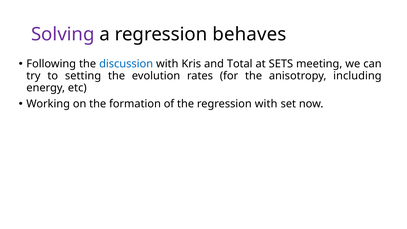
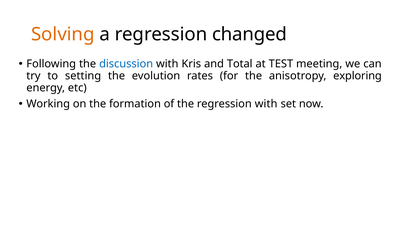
Solving colour: purple -> orange
behaves: behaves -> changed
SETS: SETS -> TEST
including: including -> exploring
